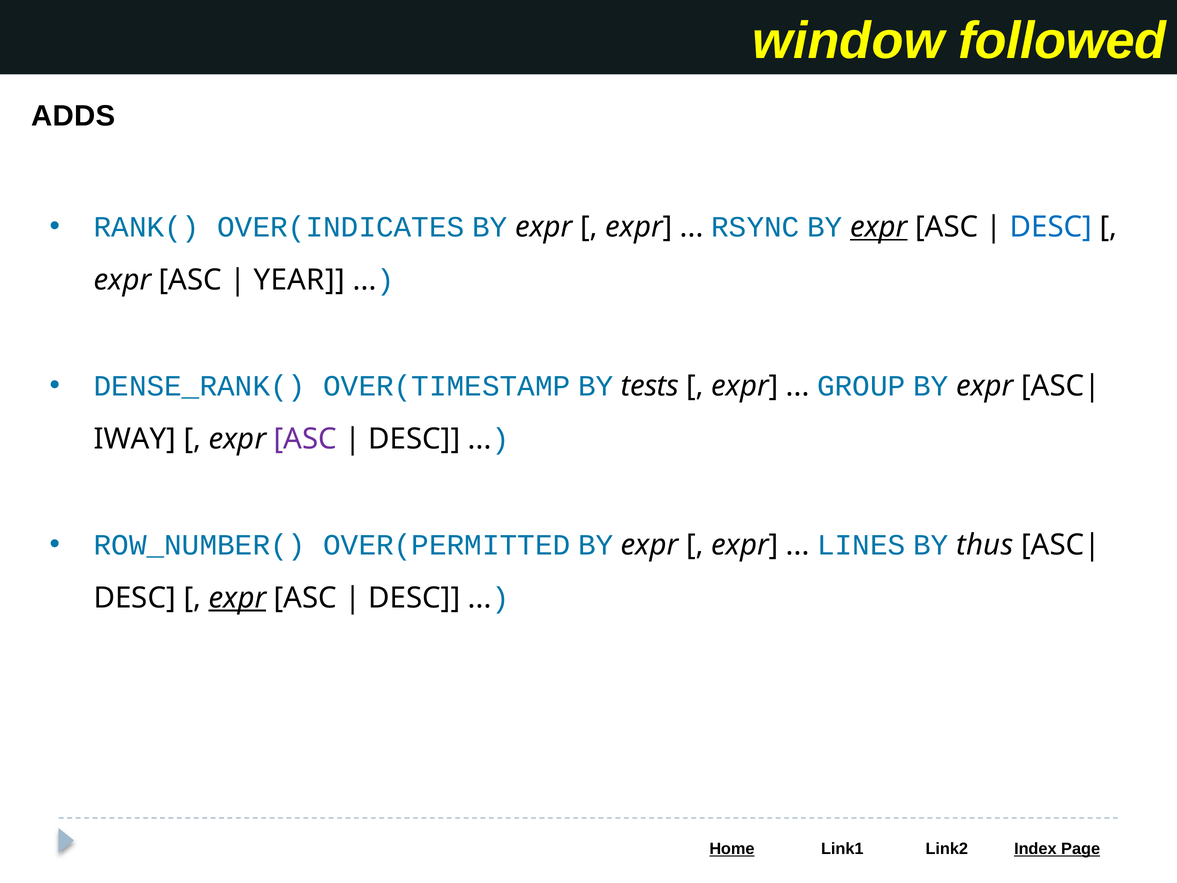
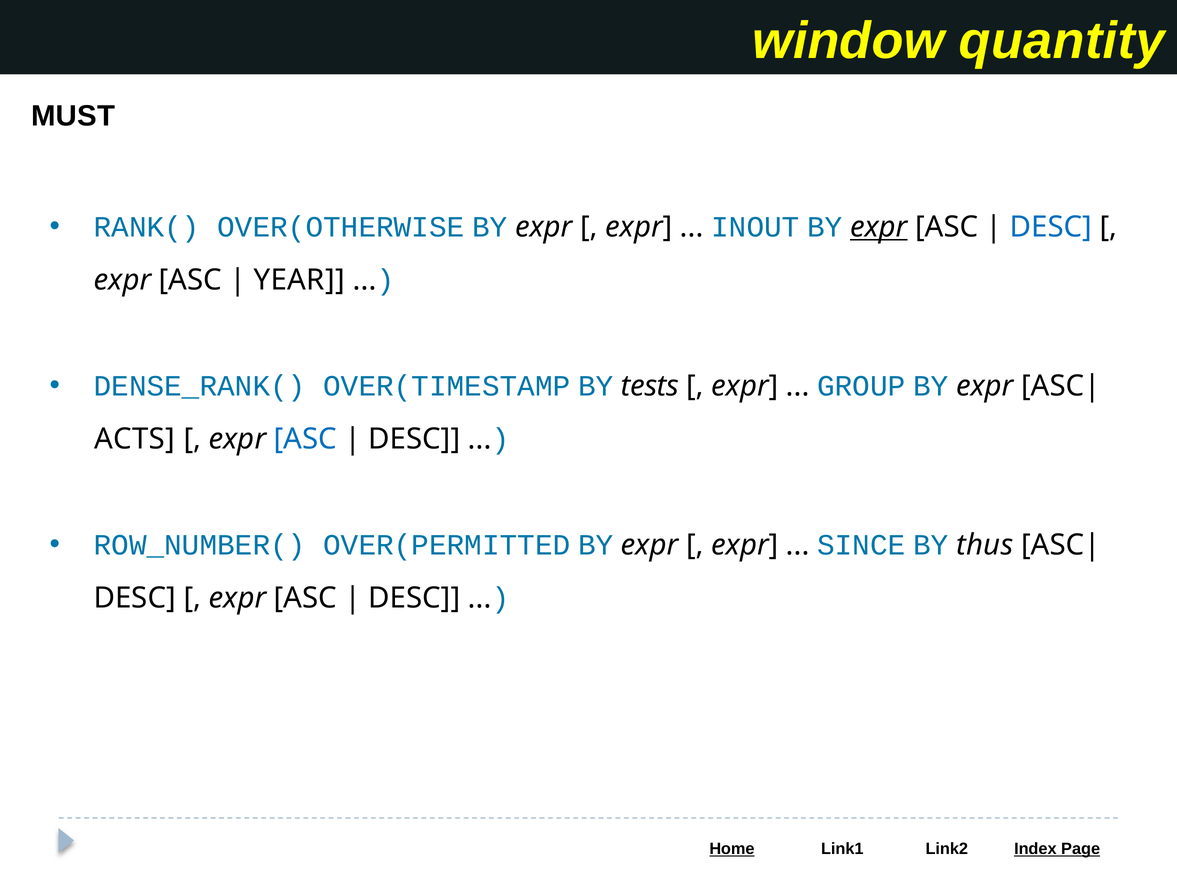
followed: followed -> quantity
ADDS: ADDS -> MUST
OVER(INDICATES: OVER(INDICATES -> OVER(OTHERWISE
RSYNC: RSYNC -> INOUT
IWAY: IWAY -> ACTS
ASC at (305, 439) colour: purple -> blue
LINES: LINES -> SINCE
expr at (237, 598) underline: present -> none
